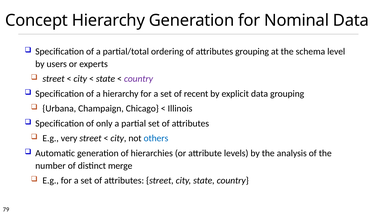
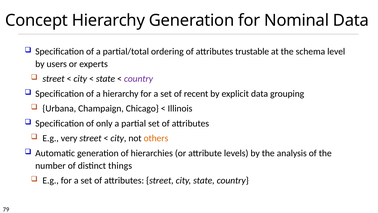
attributes grouping: grouping -> trustable
others colour: blue -> orange
merge: merge -> things
